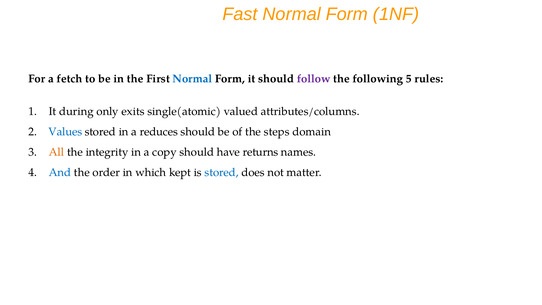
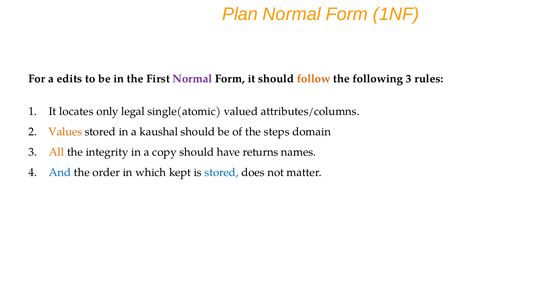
Fast: Fast -> Plan
fetch: fetch -> edits
Normal at (192, 79) colour: blue -> purple
follow colour: purple -> orange
following 5: 5 -> 3
during: during -> locates
exits: exits -> legal
Values colour: blue -> orange
reduces: reduces -> kaushal
